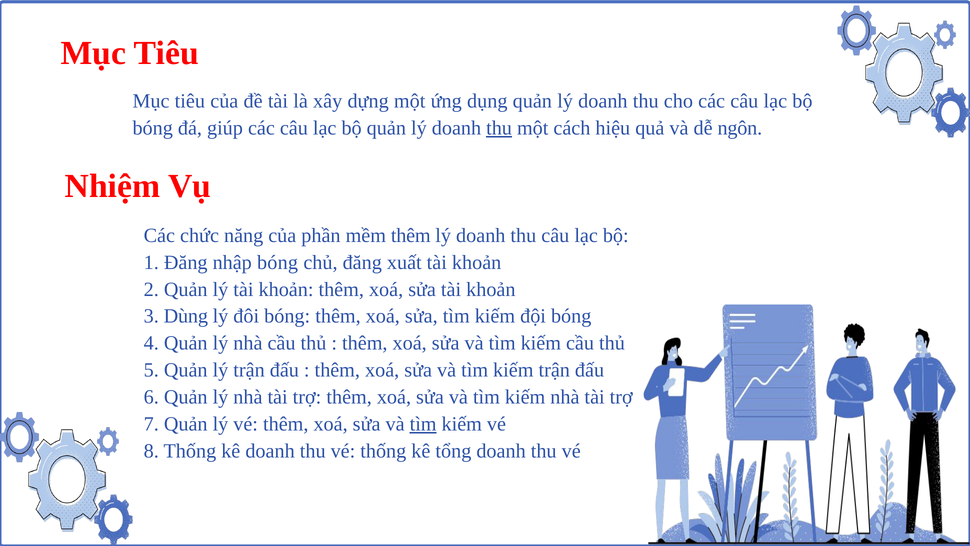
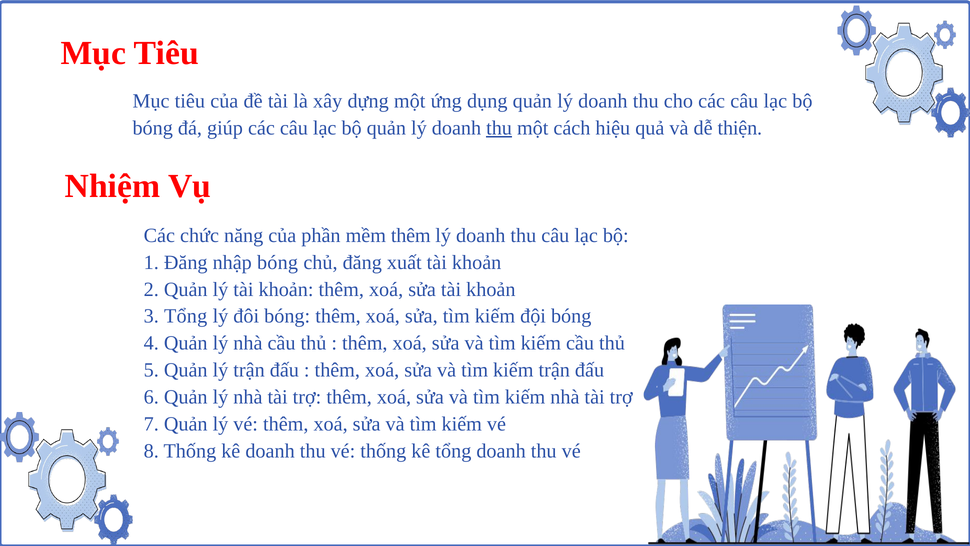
ngôn: ngôn -> thiện
3 Dùng: Dùng -> Tổng
tìm at (423, 424) underline: present -> none
